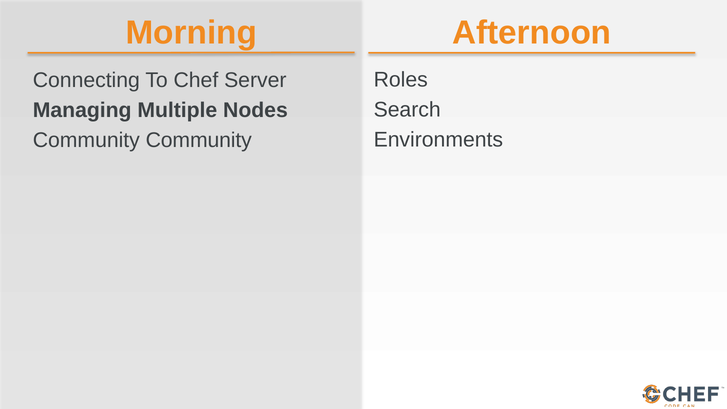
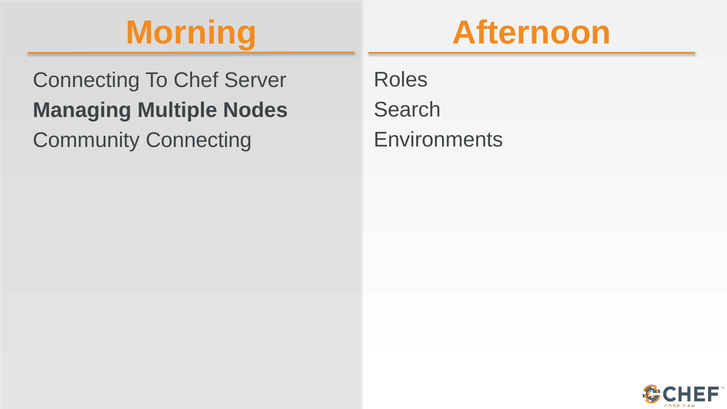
Community Community: Community -> Connecting
